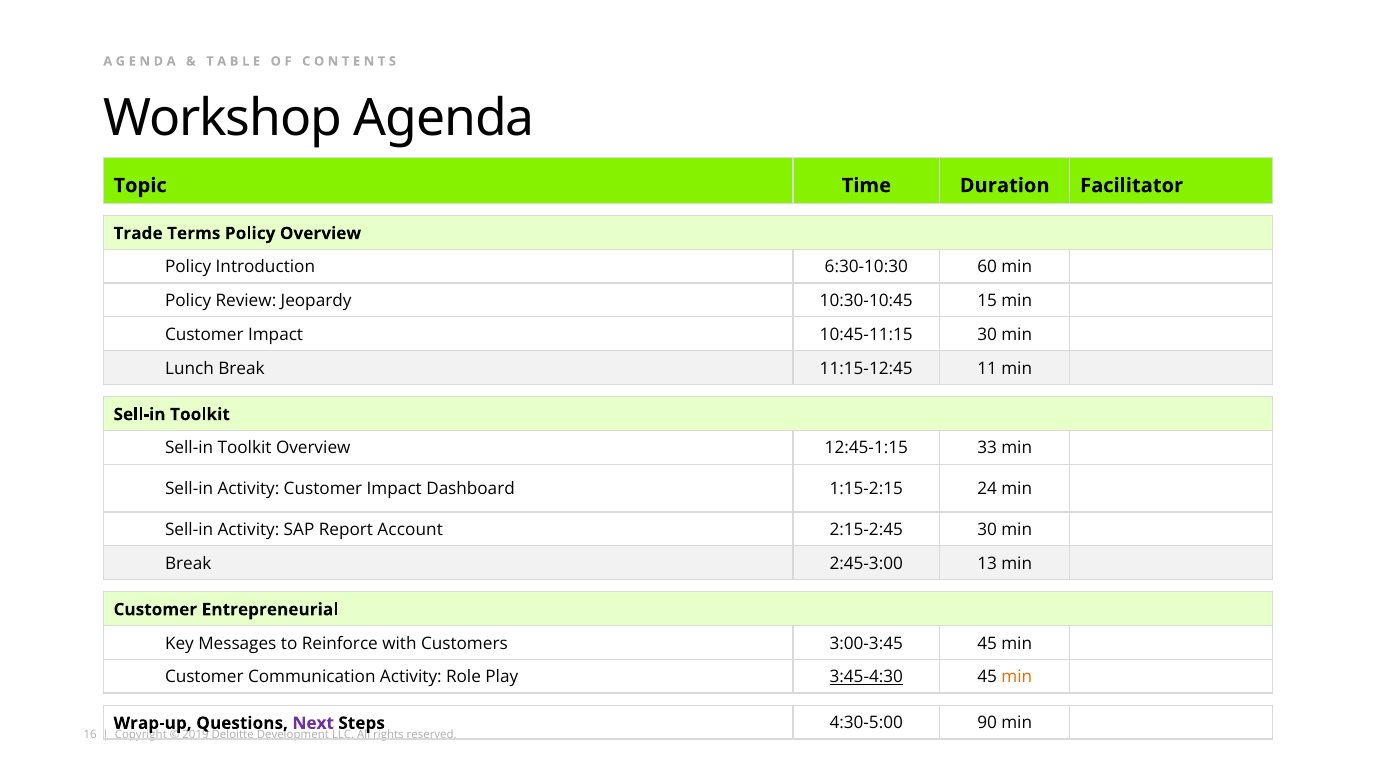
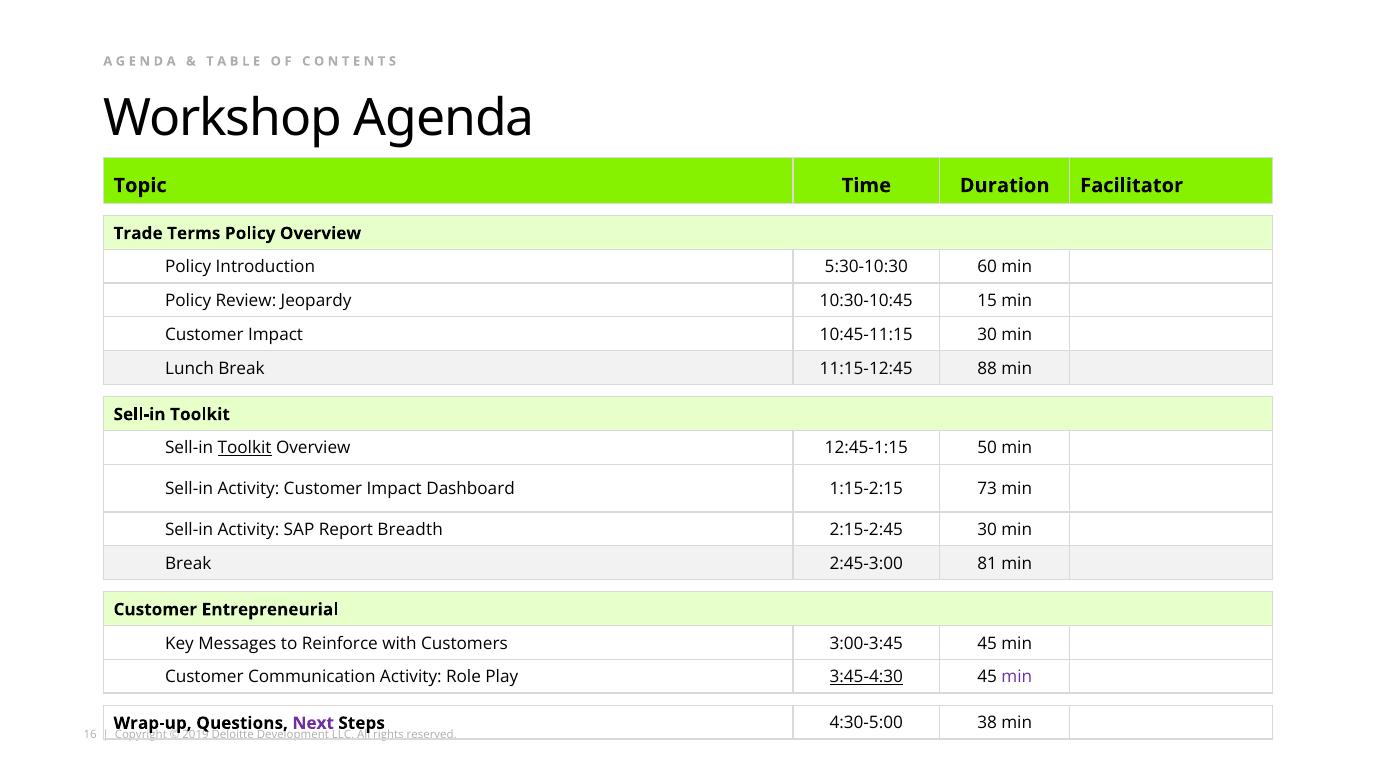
6:30-10:30: 6:30-10:30 -> 5:30-10:30
11: 11 -> 88
Toolkit at (245, 448) underline: none -> present
33: 33 -> 50
24: 24 -> 73
Account: Account -> Breadth
13: 13 -> 81
min at (1017, 677) colour: orange -> purple
90: 90 -> 38
